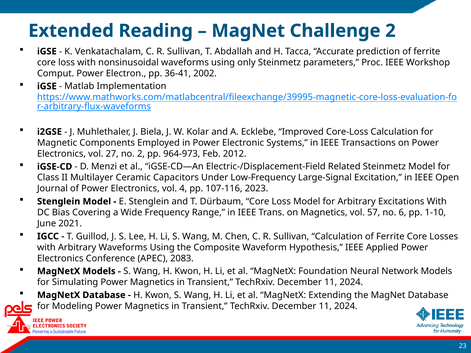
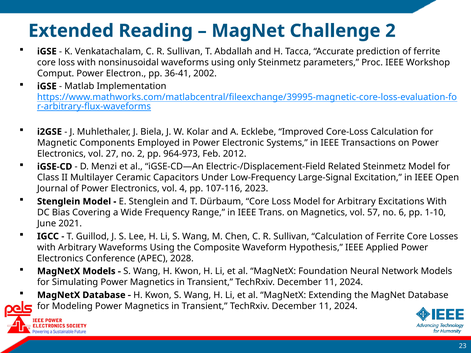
2083: 2083 -> 2028
